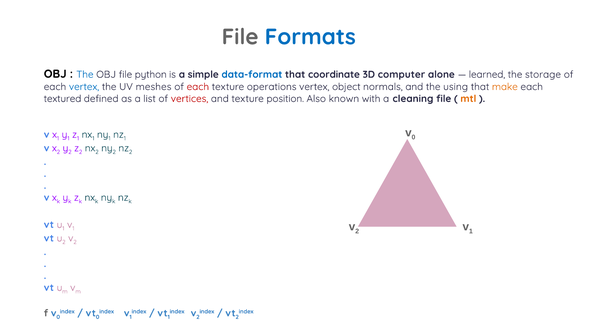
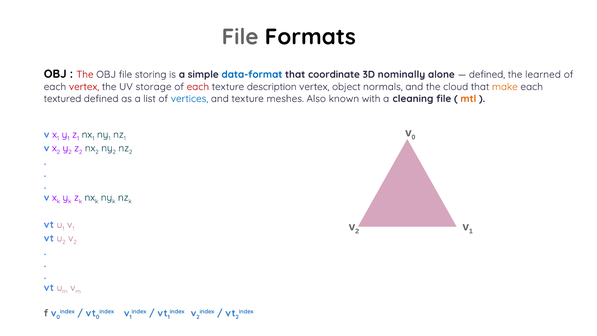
Formats colour: blue -> black
The at (85, 74) colour: blue -> red
python: python -> storing
computer: computer -> nominally
learned at (487, 74): learned -> defined
storage: storage -> learned
vertex at (84, 87) colour: blue -> red
meshes: meshes -> storage
operations: operations -> description
using: using -> cloud
vertices colour: red -> blue
position: position -> meshes
